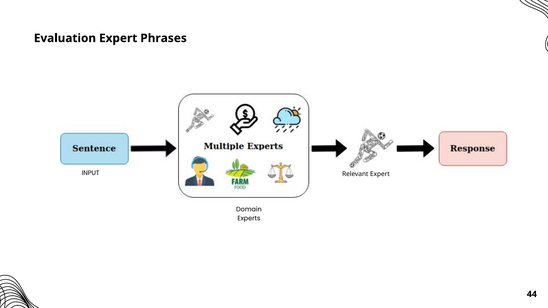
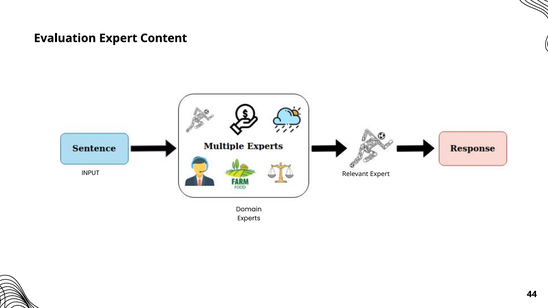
Phrases: Phrases -> Content
